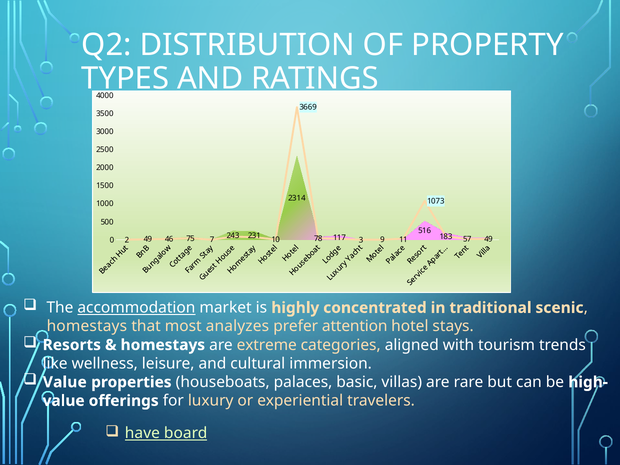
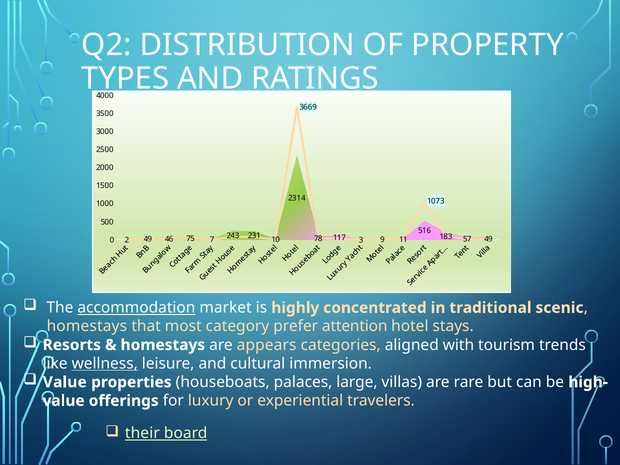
analyzes: analyzes -> category
extreme: extreme -> appears
wellness underline: none -> present
basic: basic -> large
have: have -> their
